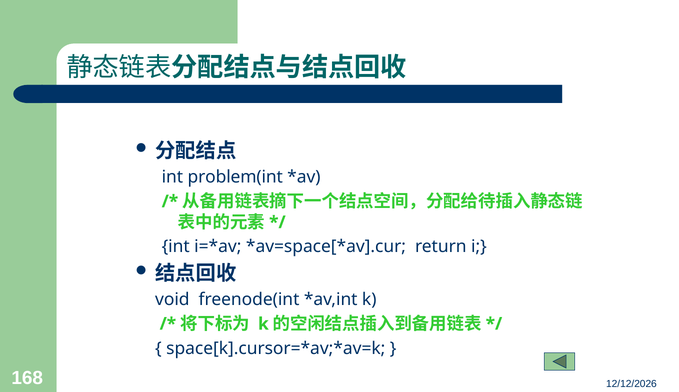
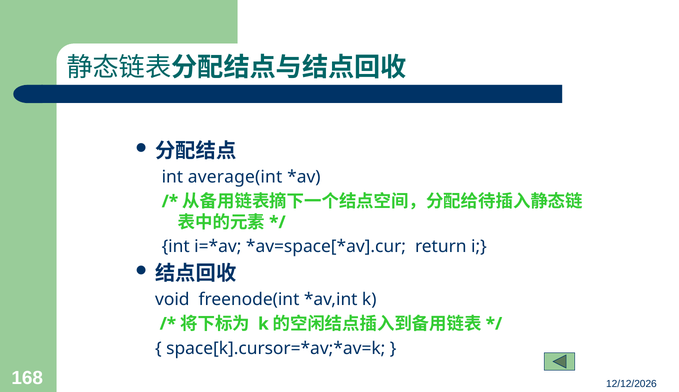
problem(int: problem(int -> average(int
